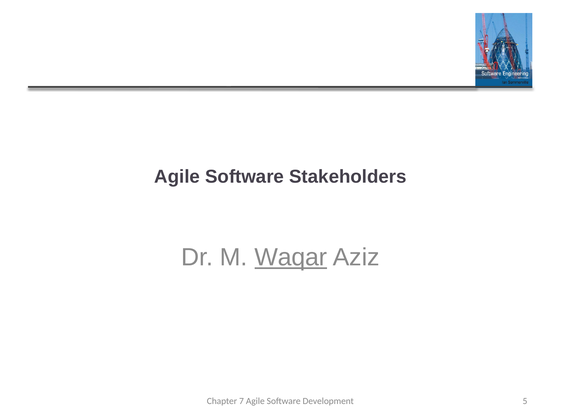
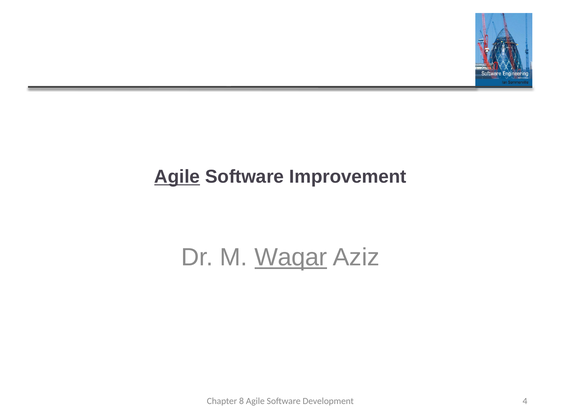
Agile at (177, 177) underline: none -> present
Stakeholders: Stakeholders -> Improvement
7: 7 -> 8
5: 5 -> 4
